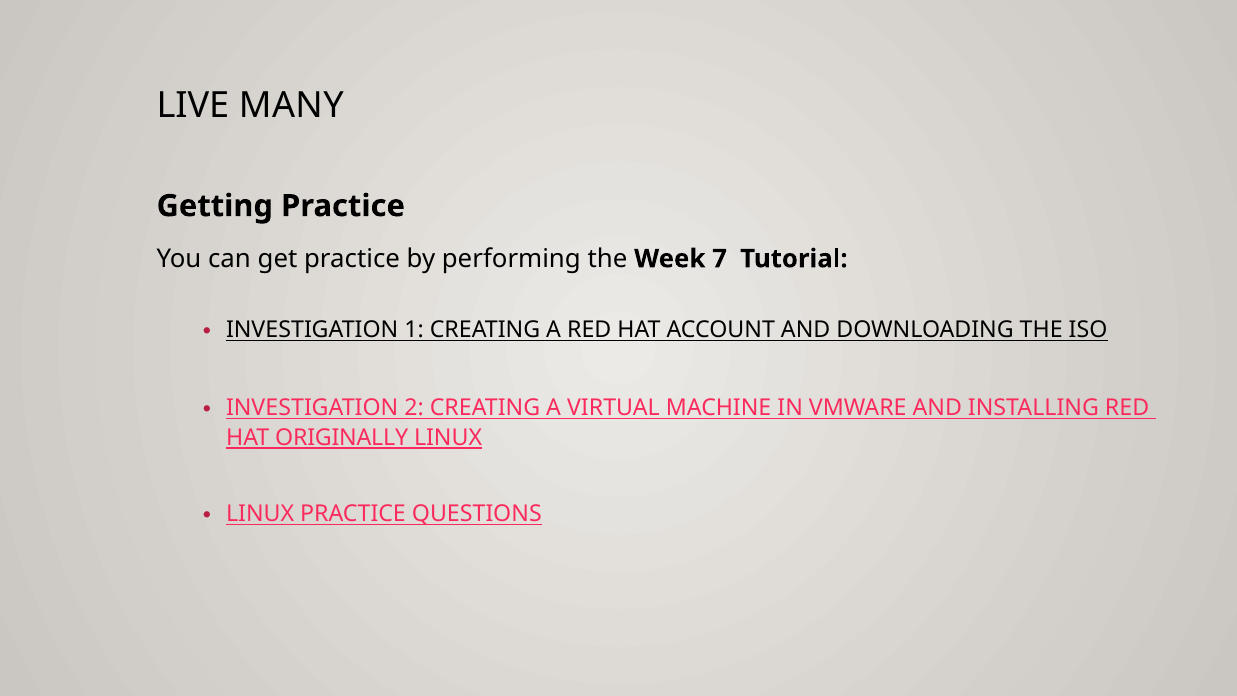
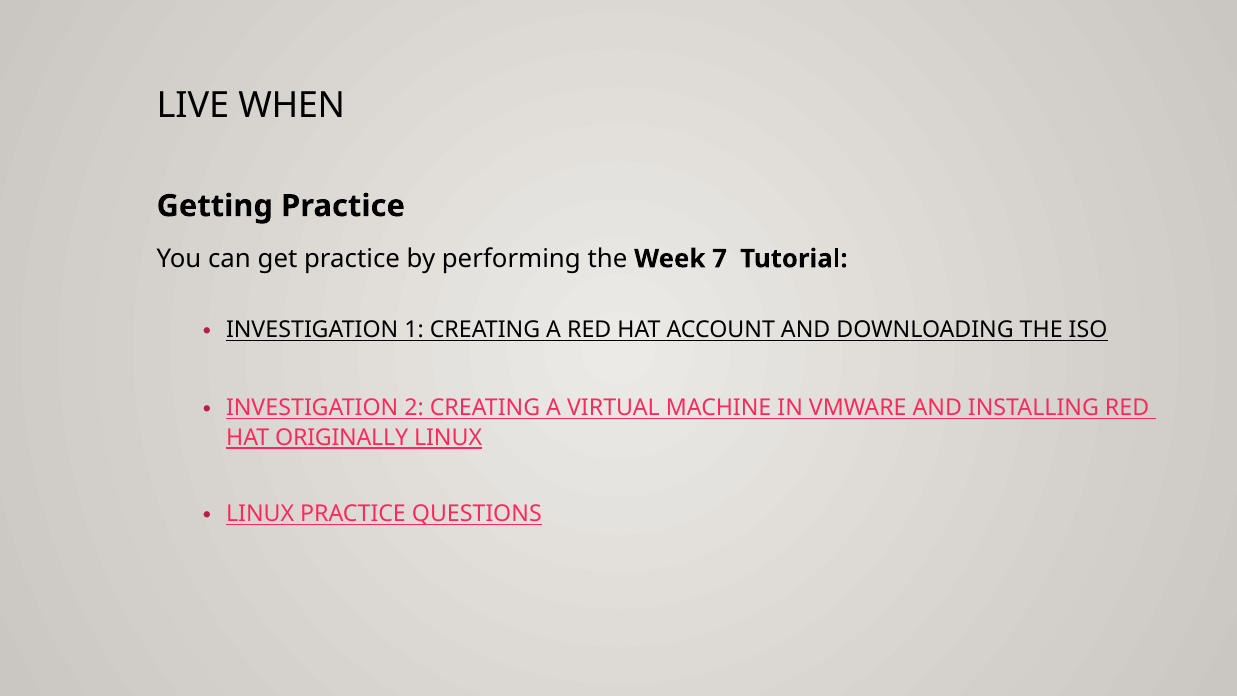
MANY: MANY -> WHEN
